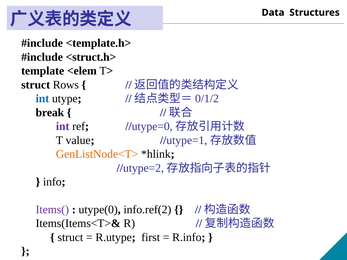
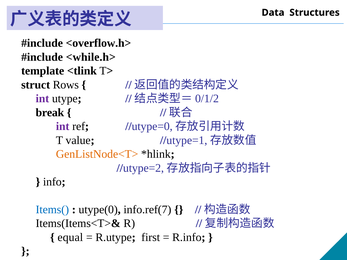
<template.h>: <template.h> -> <overflow.h>
<struct.h>: <struct.h> -> <while.h>
<elem: <elem -> <tlink
int at (42, 99) colour: blue -> purple
Items( colour: purple -> blue
info.ref(2: info.ref(2 -> info.ref(7
struct at (70, 237): struct -> equal
